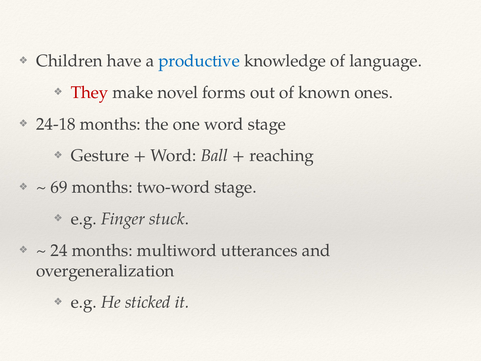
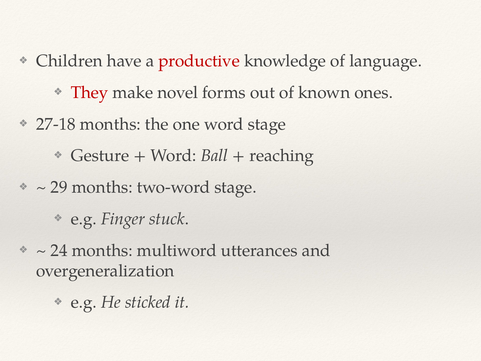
productive colour: blue -> red
24-18: 24-18 -> 27-18
69: 69 -> 29
